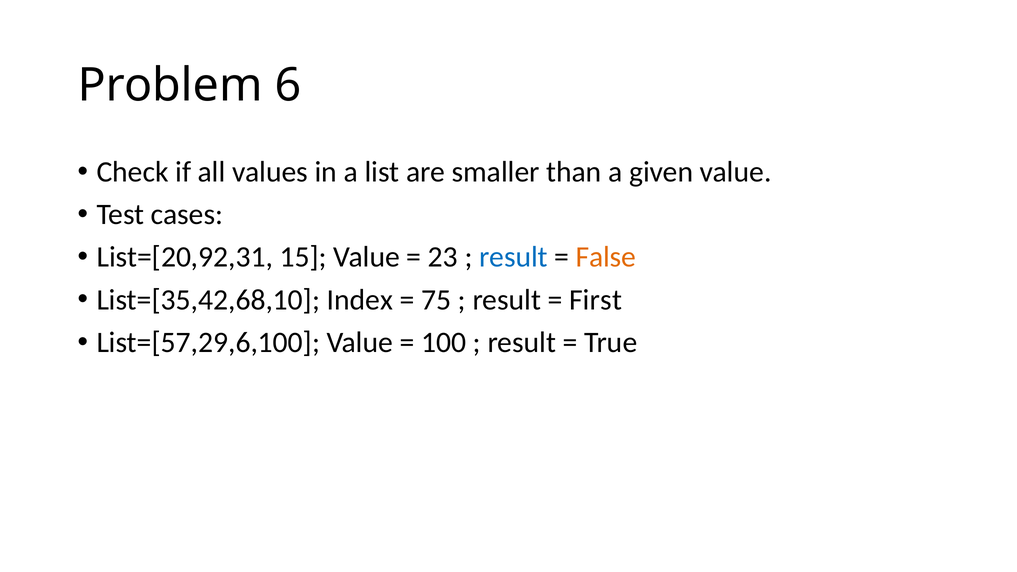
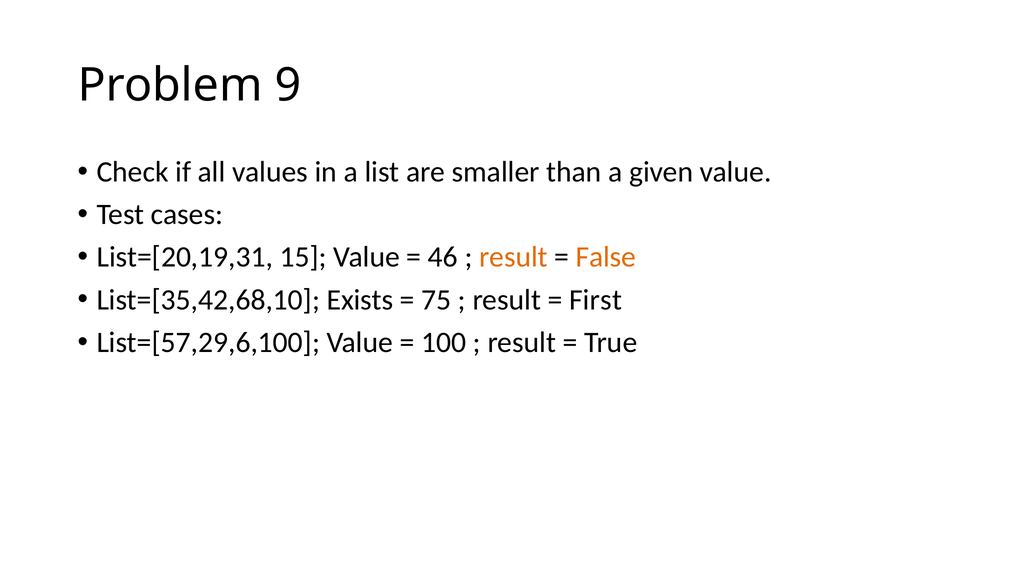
6: 6 -> 9
List=[20,92,31: List=[20,92,31 -> List=[20,19,31
23: 23 -> 46
result at (513, 257) colour: blue -> orange
Index: Index -> Exists
